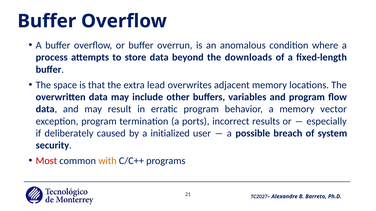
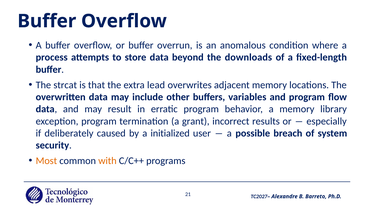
space: space -> strcat
vector: vector -> library
ports: ports -> grant
Most colour: red -> orange
